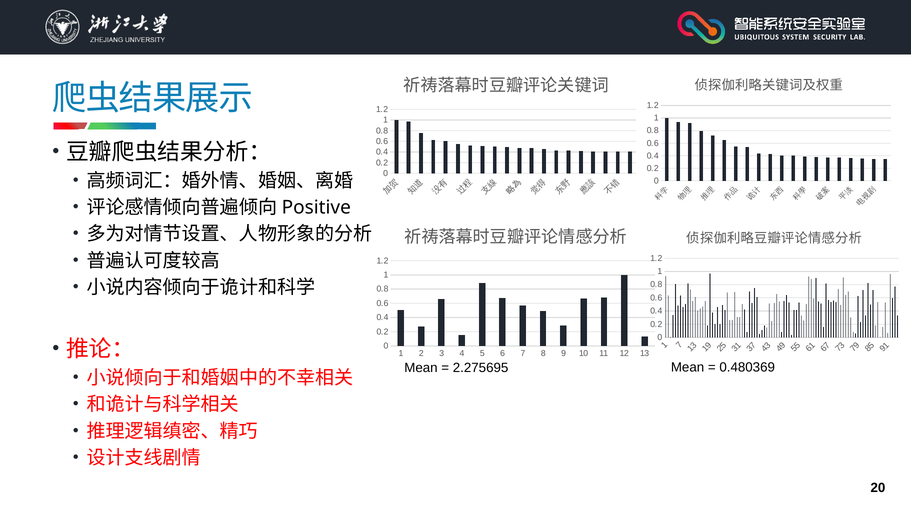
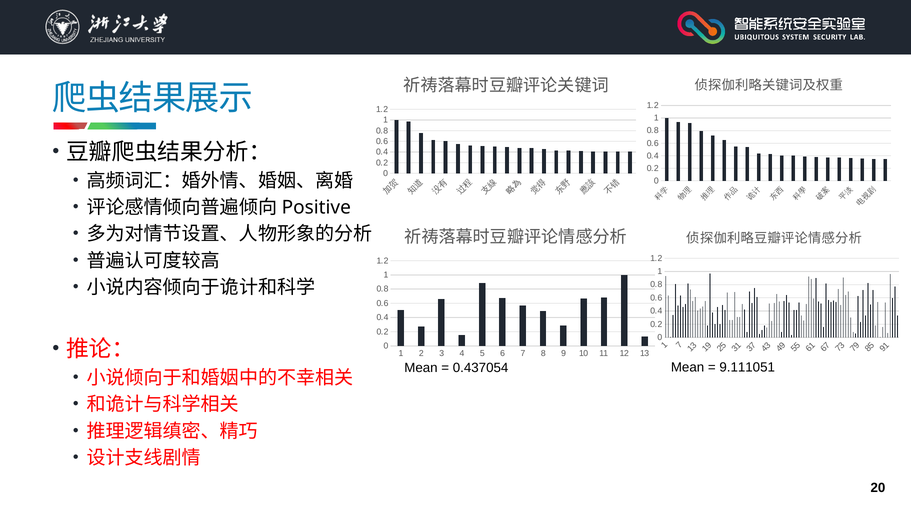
0.480369: 0.480369 -> 9.111051
2.275695: 2.275695 -> 0.437054
